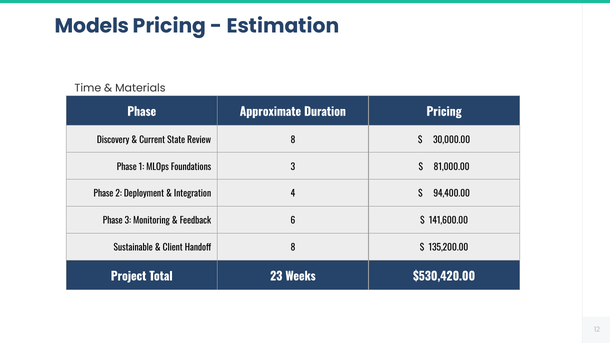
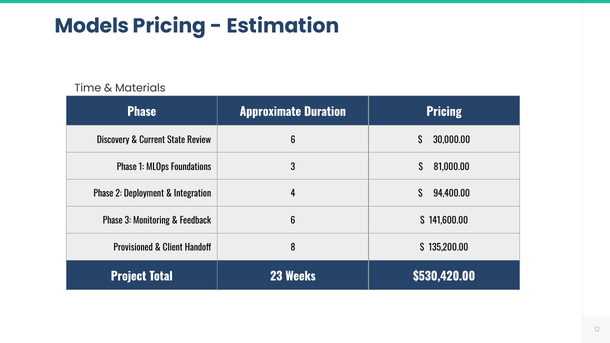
Review 8: 8 -> 6
Sustainable: Sustainable -> Provisioned
